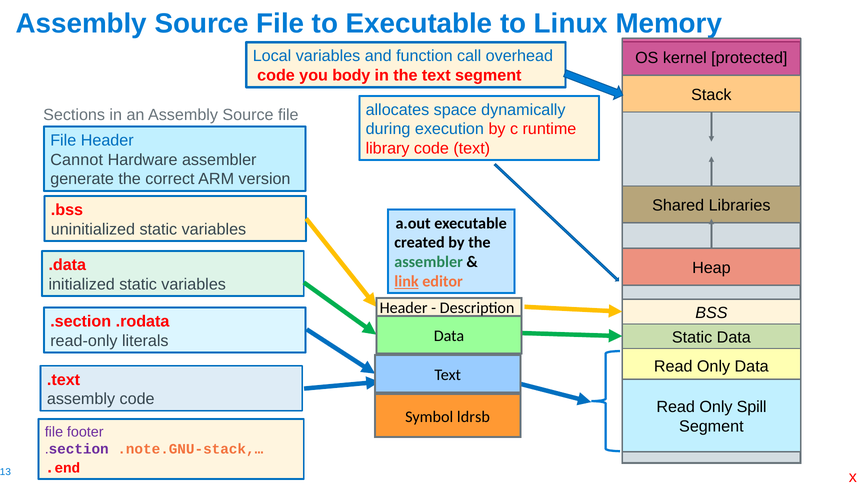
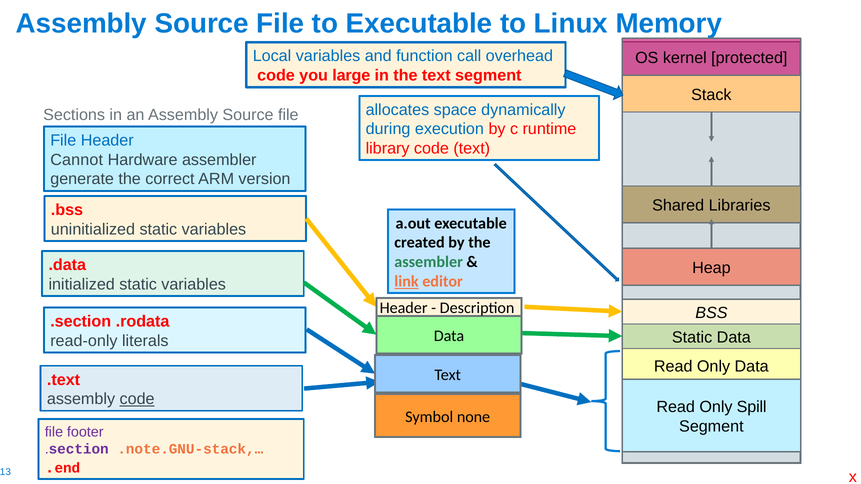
body: body -> large
code at (137, 399) underline: none -> present
ldrsb: ldrsb -> none
